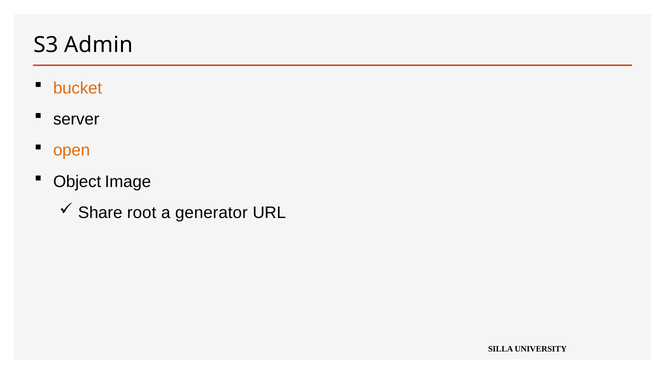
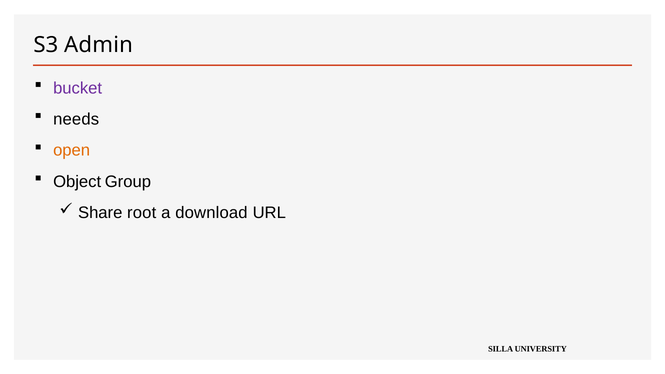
bucket colour: orange -> purple
server: server -> needs
Image: Image -> Group
generator: generator -> download
